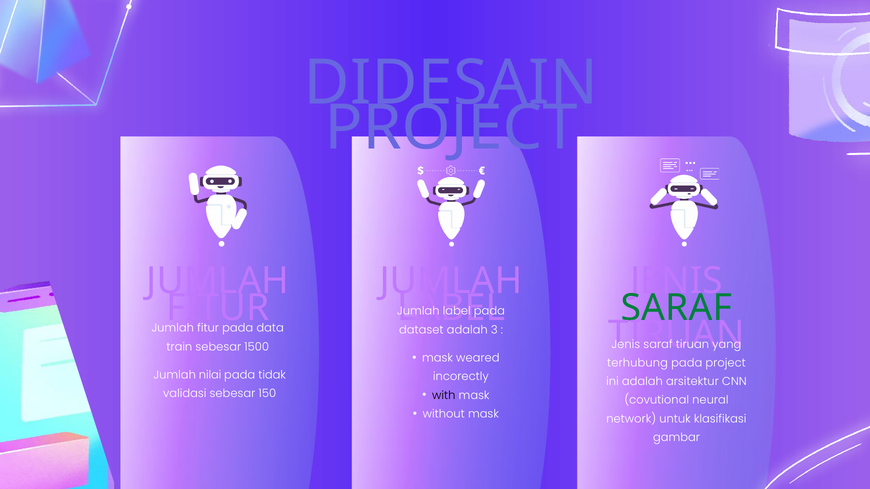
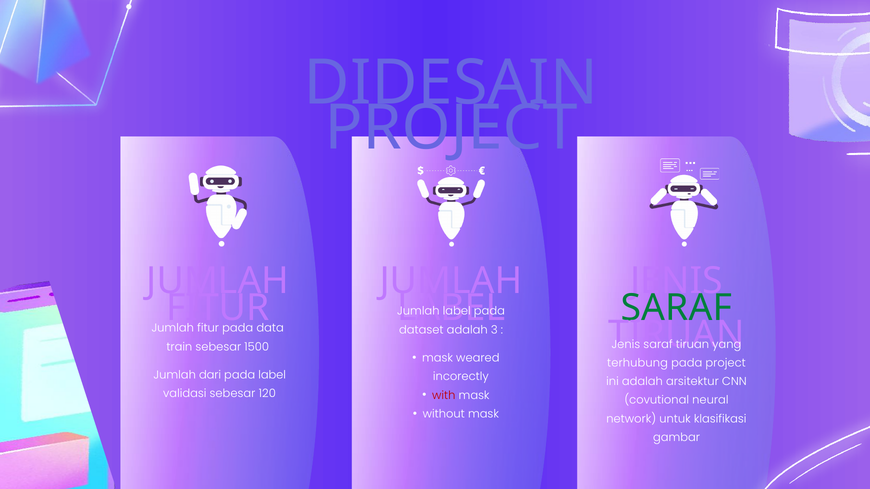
nilai: nilai -> dari
pada tidak: tidak -> label
with colour: black -> red
150: 150 -> 120
